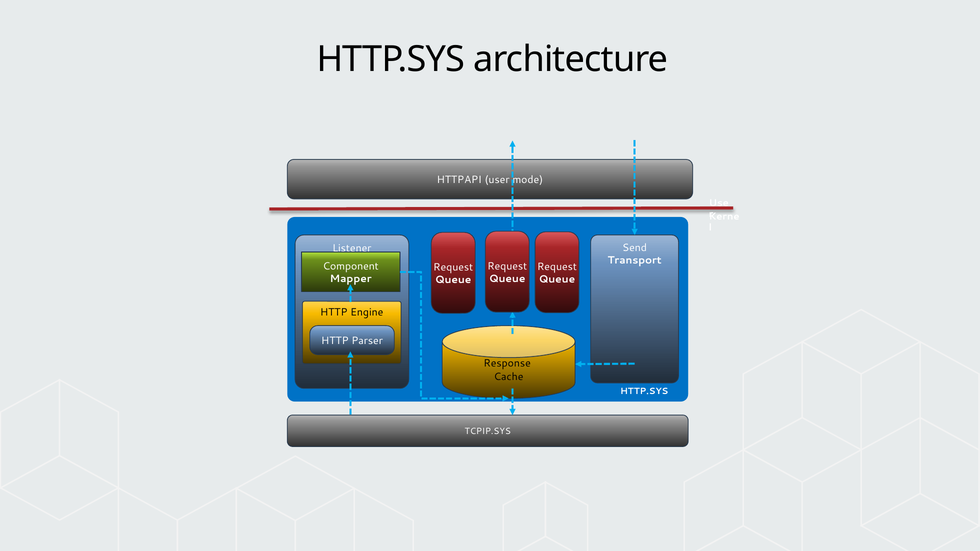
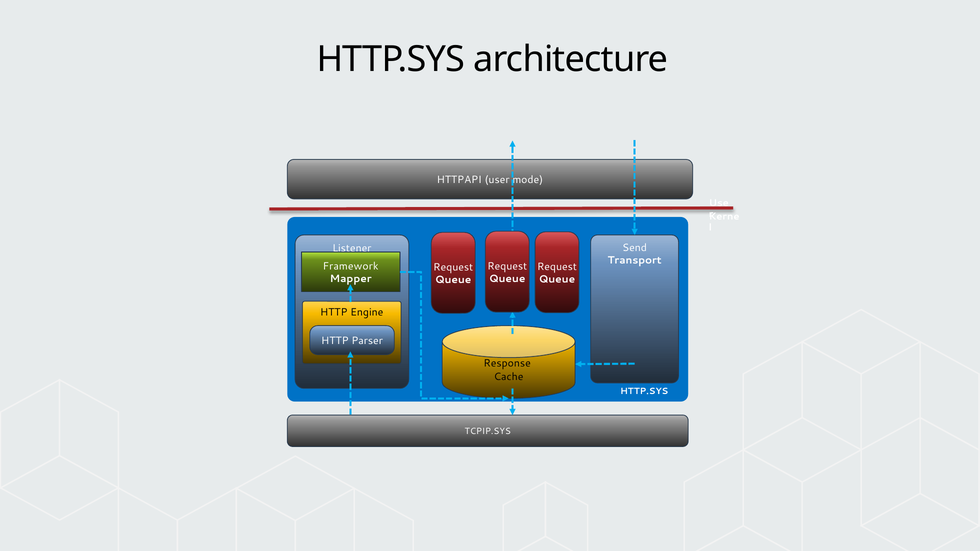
Component: Component -> Framework
